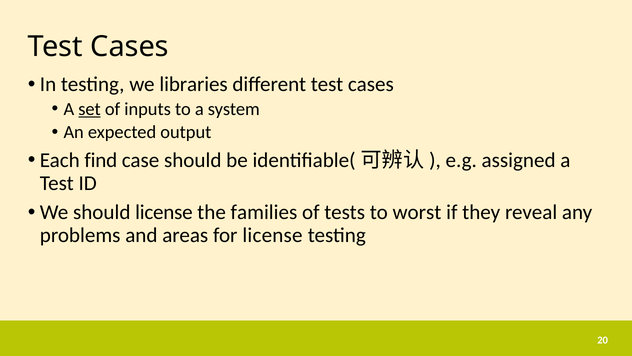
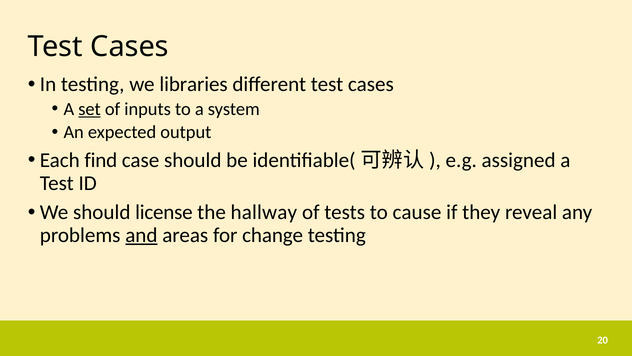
families: families -> hallway
worst: worst -> cause
and underline: none -> present
for license: license -> change
